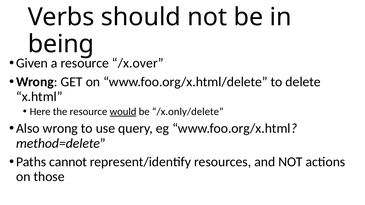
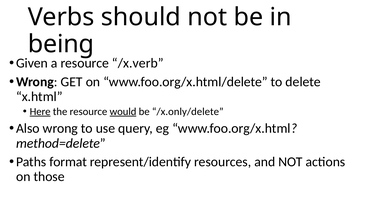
/x.over: /x.over -> /x.verb
Here underline: none -> present
cannot: cannot -> format
